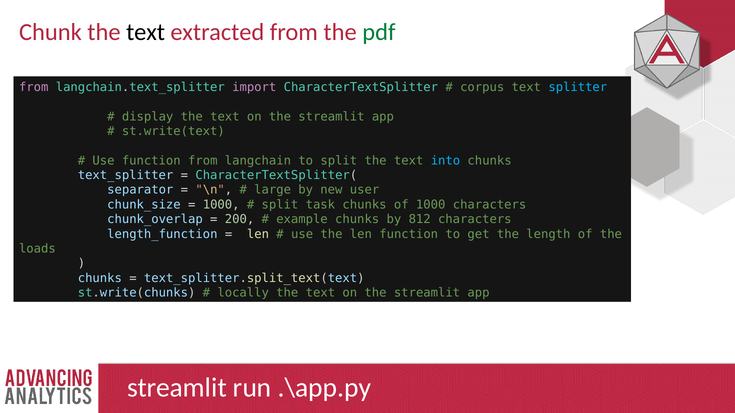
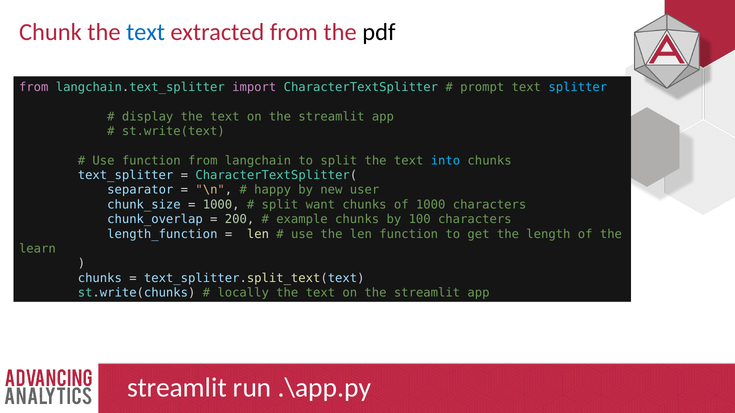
text at (146, 32) colour: black -> blue
pdf colour: green -> black
corpus: corpus -> prompt
large: large -> happy
task: task -> want
812: 812 -> 100
loads: loads -> learn
